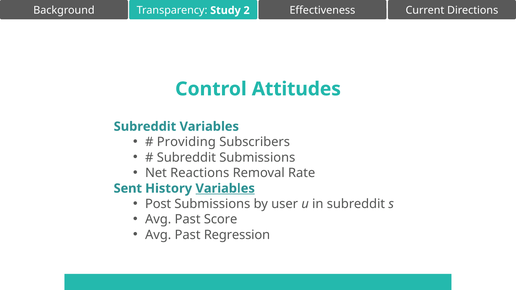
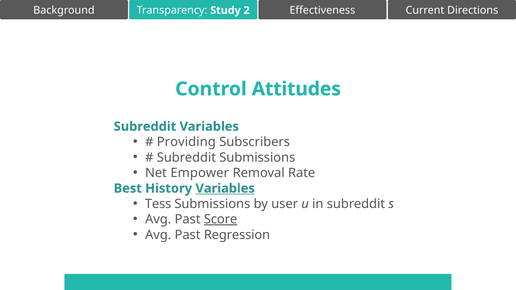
Reactions: Reactions -> Empower
Sent: Sent -> Best
Post: Post -> Tess
Score underline: none -> present
